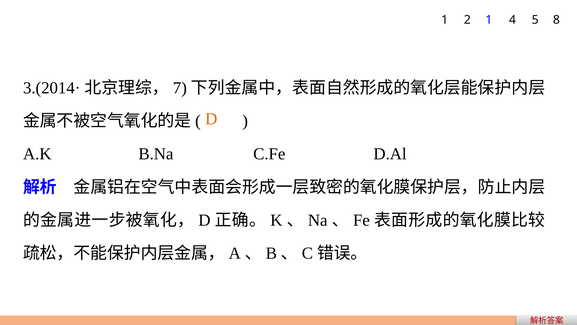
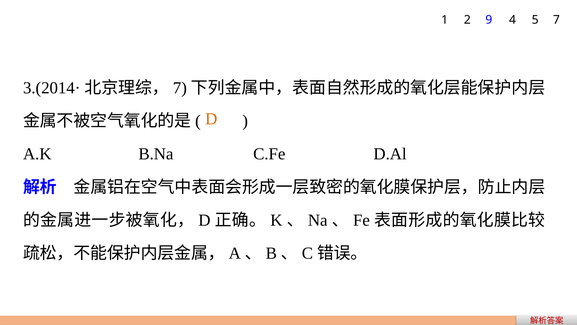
2 1: 1 -> 9
5 8: 8 -> 7
